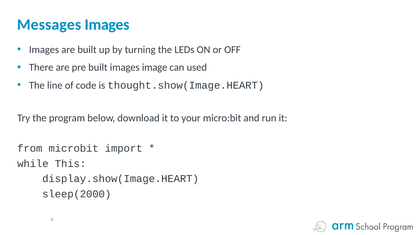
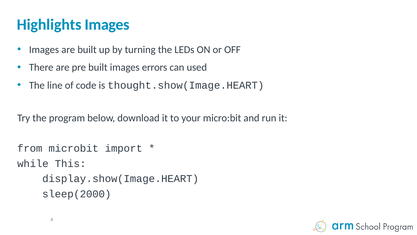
Messages: Messages -> Highlights
image: image -> errors
